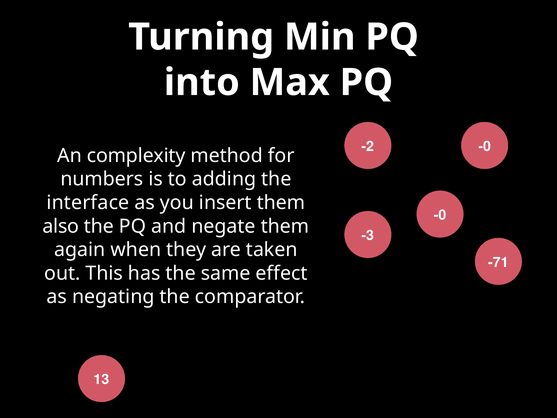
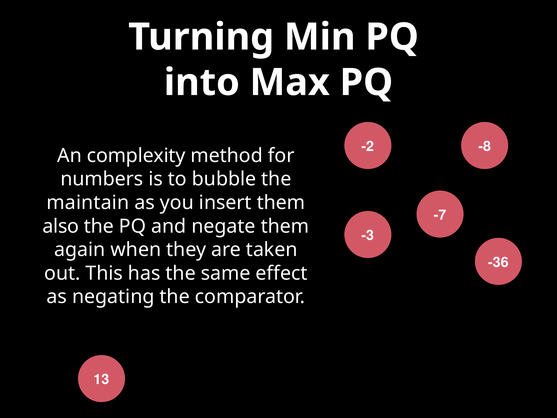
-2 -0: -0 -> -8
adding: adding -> bubble
interface: interface -> maintain
-0 at (440, 215): -0 -> -7
-71: -71 -> -36
